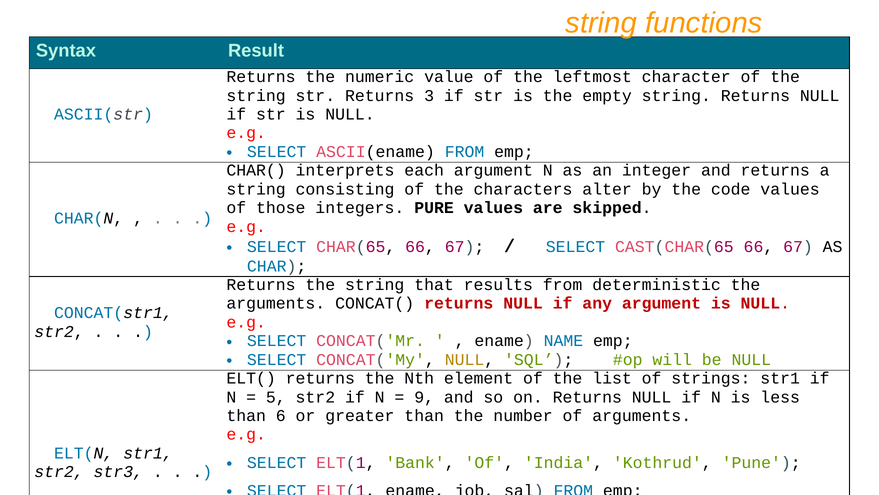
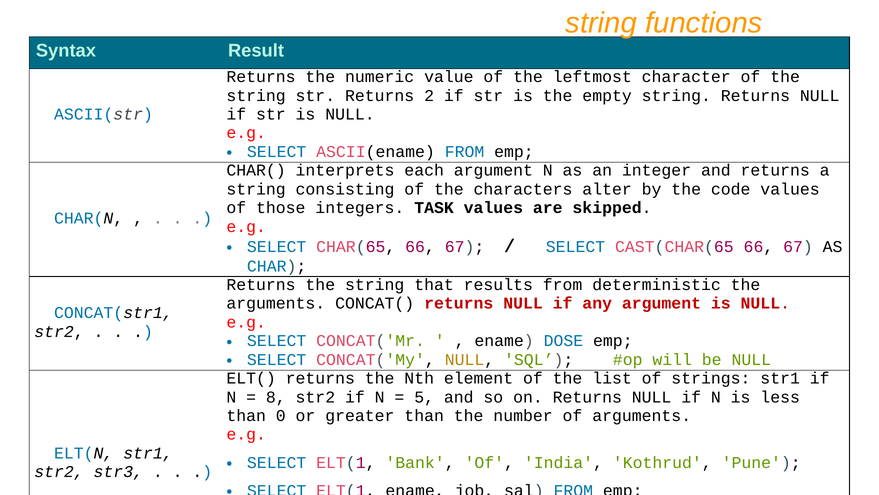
3: 3 -> 2
PURE: PURE -> TASK
NAME: NAME -> DOSE
5: 5 -> 8
9: 9 -> 5
6: 6 -> 0
